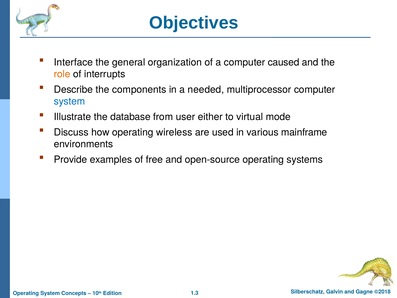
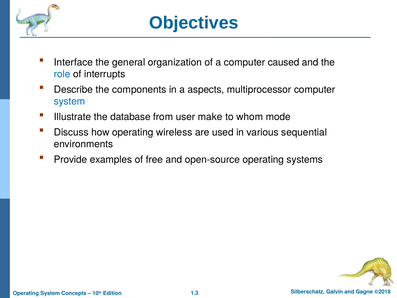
role colour: orange -> blue
needed: needed -> aspects
either: either -> make
virtual: virtual -> whom
mainframe: mainframe -> sequential
